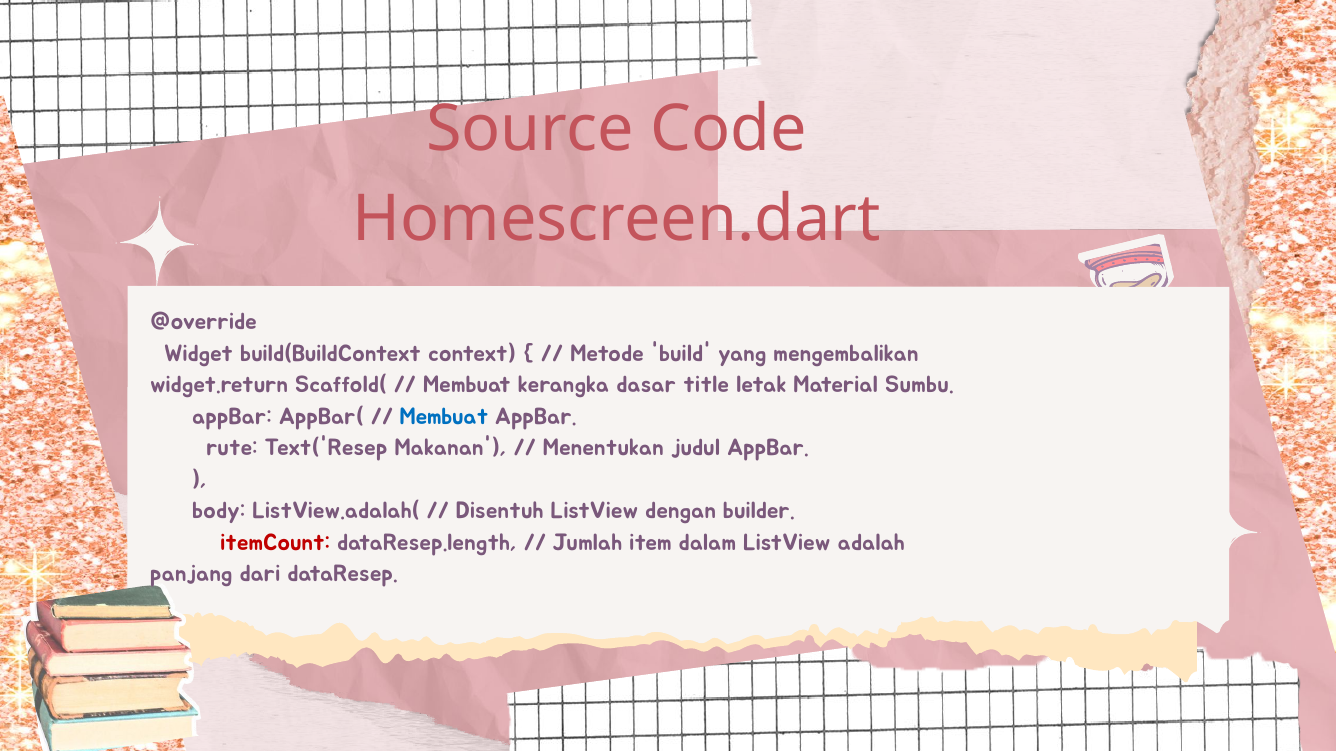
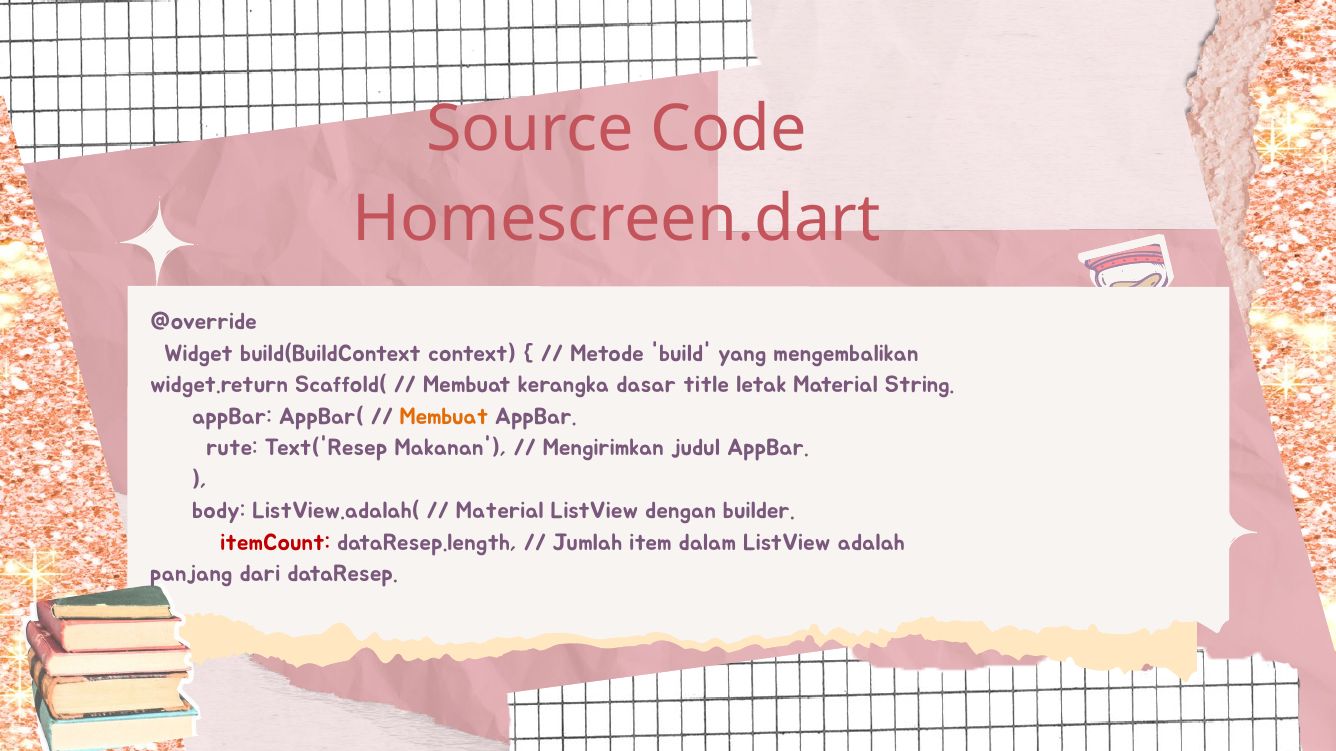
Sumbu: Sumbu -> String
Membuat at (444, 417) colour: blue -> orange
Menentukan: Menentukan -> Mengirimkan
Disentuh at (500, 511): Disentuh -> Material
